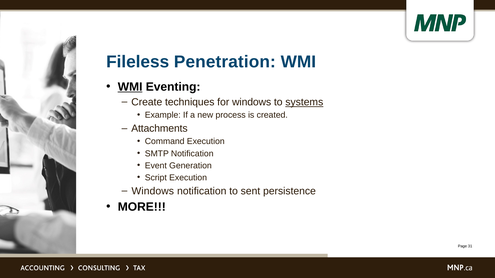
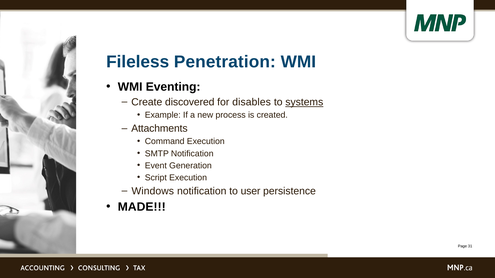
WMI at (130, 87) underline: present -> none
techniques: techniques -> discovered
for windows: windows -> disables
sent: sent -> user
MORE: MORE -> MADE
